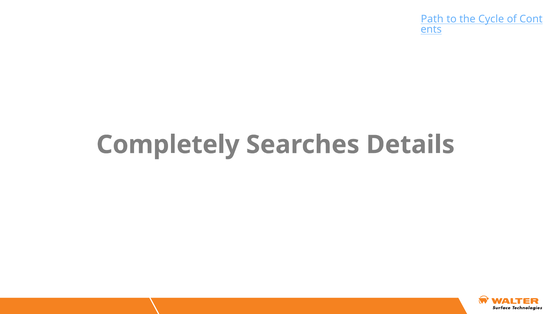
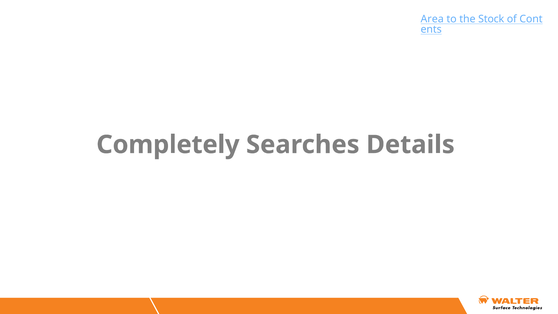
Path: Path -> Area
Cycle: Cycle -> Stock
